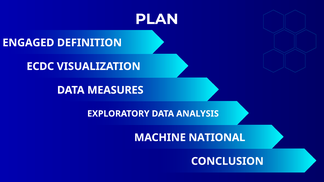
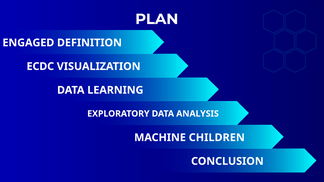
MEASURES: MEASURES -> LEARNING
NATIONAL: NATIONAL -> CHILDREN
